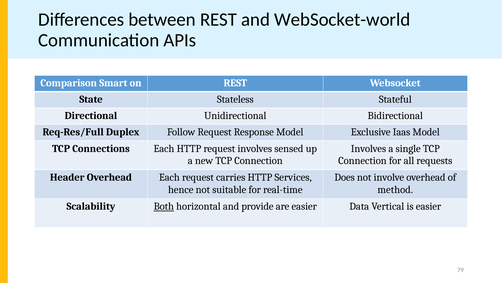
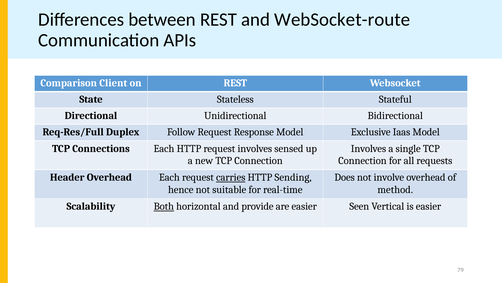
WebSocket-world: WebSocket-world -> WebSocket-route
Smart: Smart -> Client
carries underline: none -> present
Services: Services -> Sending
Data: Data -> Seen
